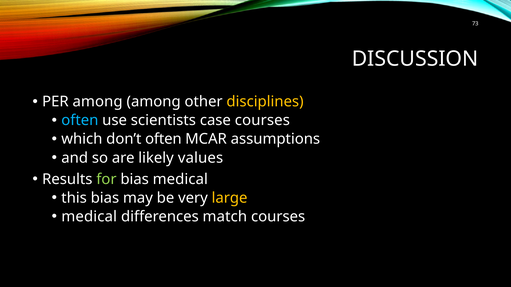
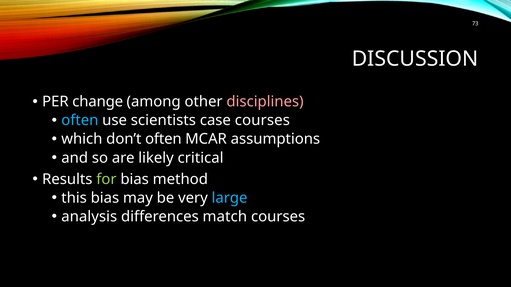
PER among: among -> change
disciplines colour: yellow -> pink
values: values -> critical
bias medical: medical -> method
large colour: yellow -> light blue
medical at (89, 217): medical -> analysis
